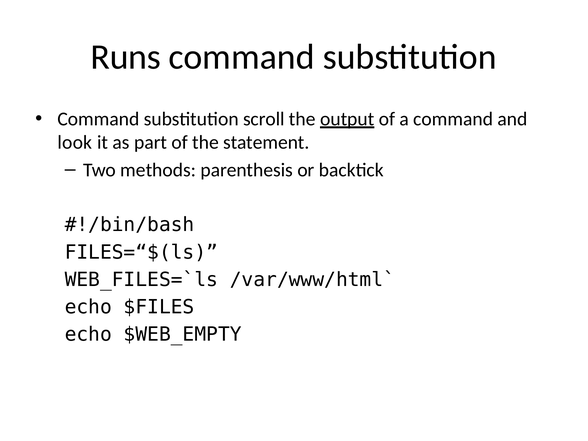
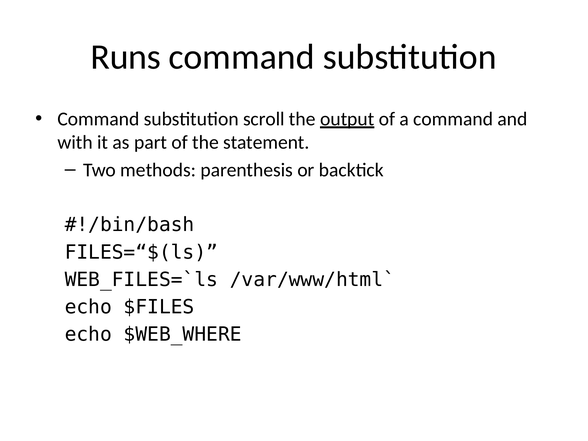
look: look -> with
$WEB_EMPTY: $WEB_EMPTY -> $WEB_WHERE
